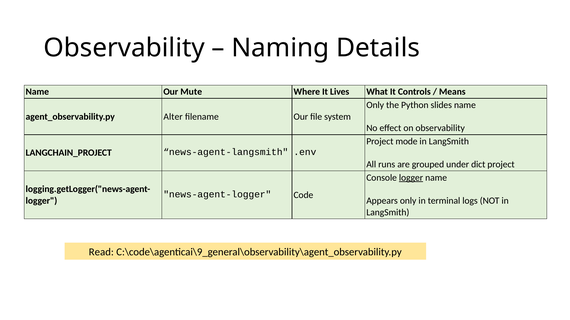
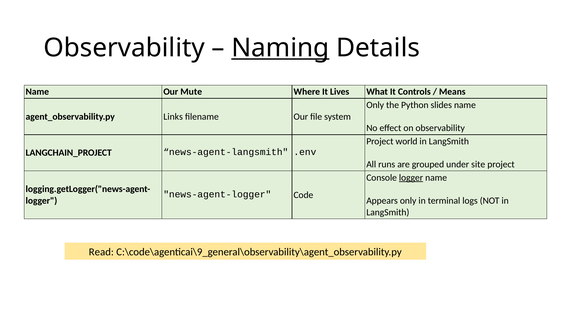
Naming underline: none -> present
Alter: Alter -> Links
mode: mode -> world
dict: dict -> site
